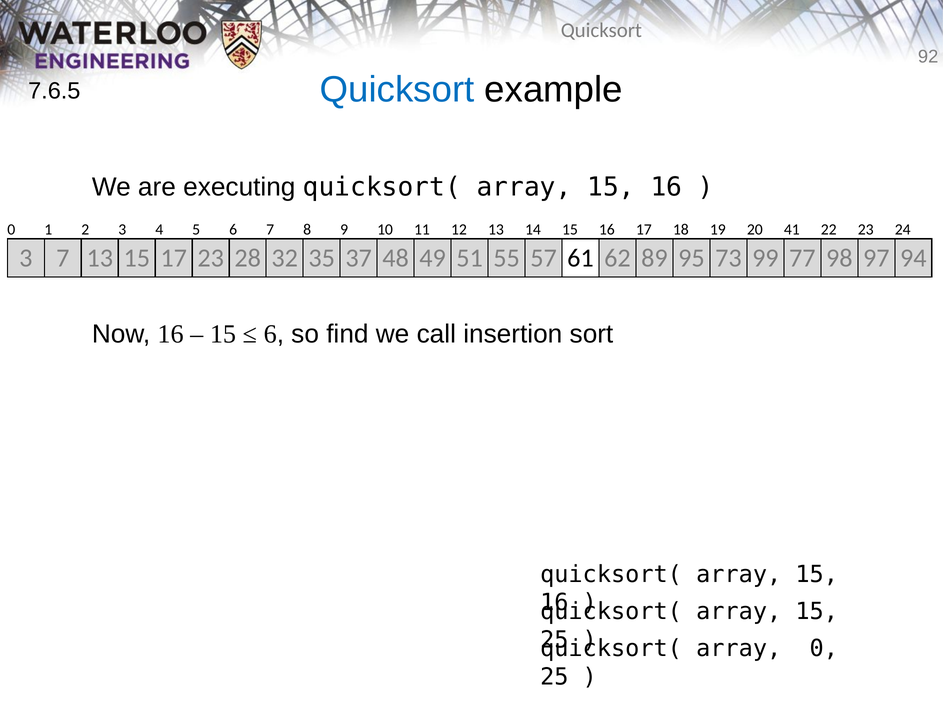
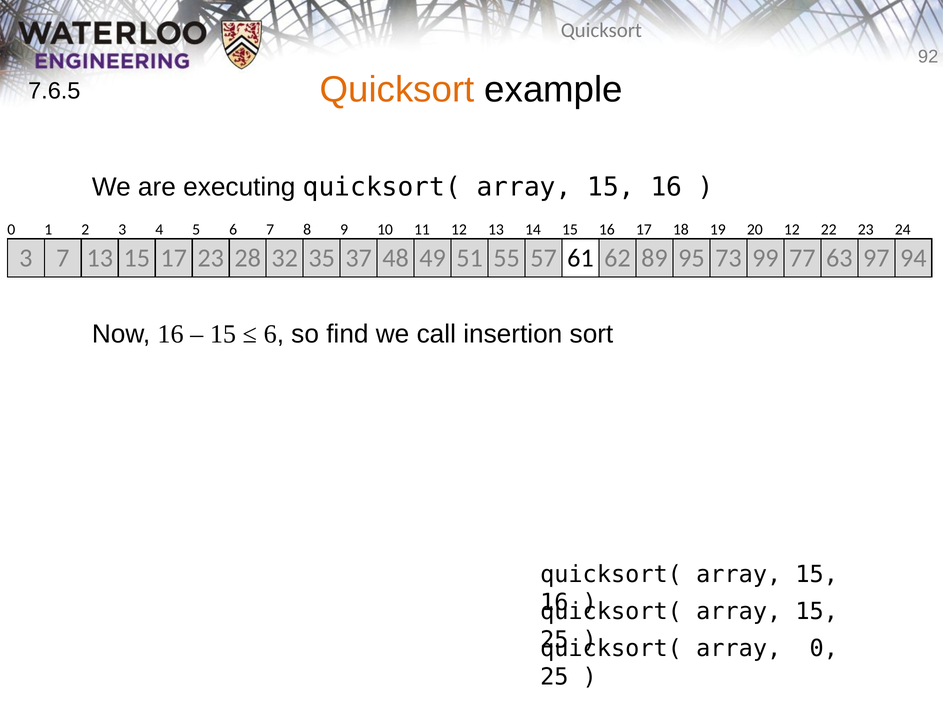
Quicksort at (397, 90) colour: blue -> orange
20 41: 41 -> 12
98: 98 -> 63
